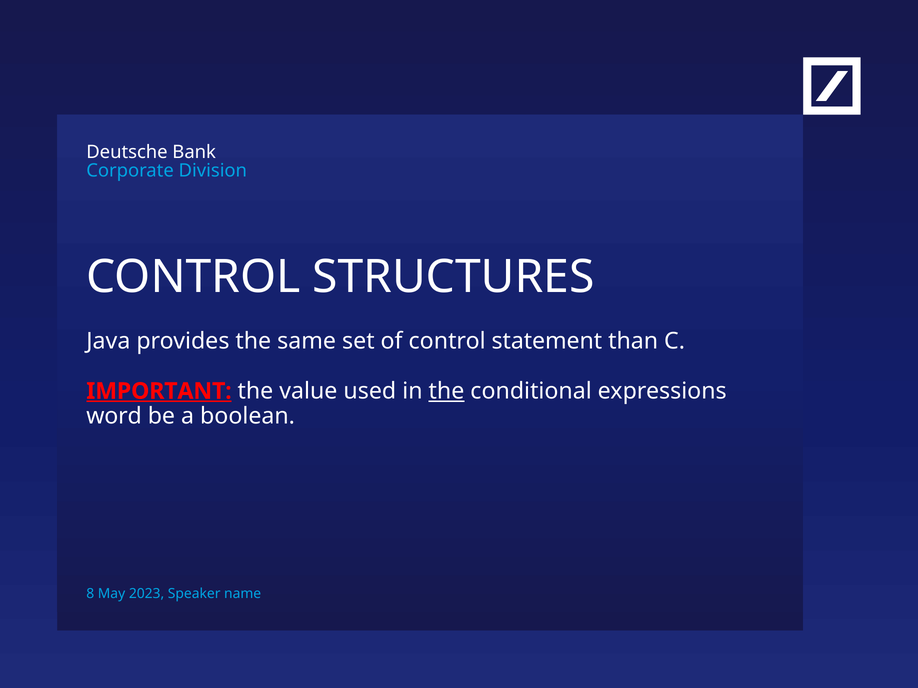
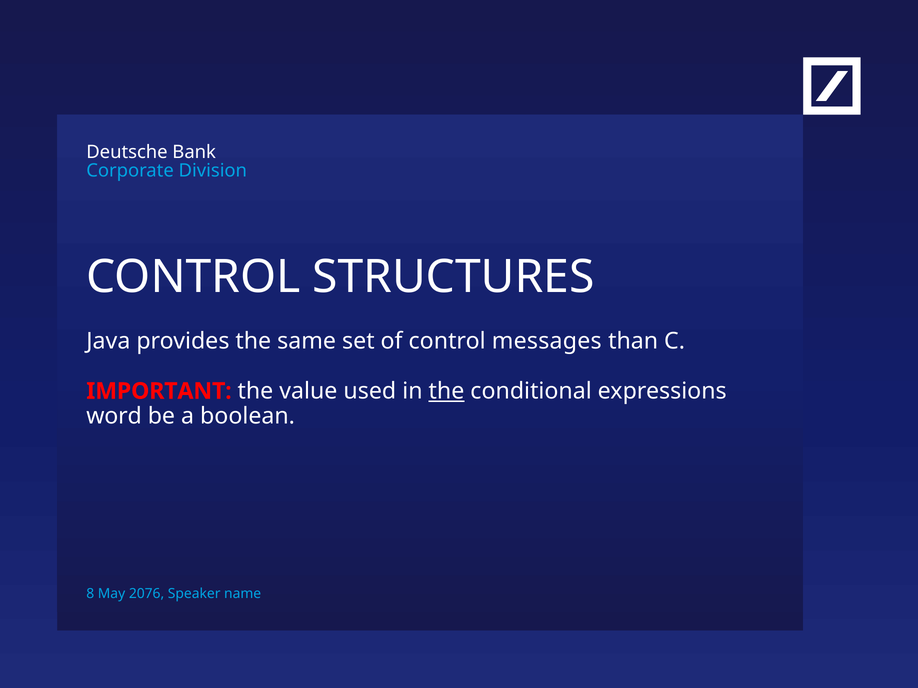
statement: statement -> messages
IMPORTANT underline: present -> none
2023: 2023 -> 2076
